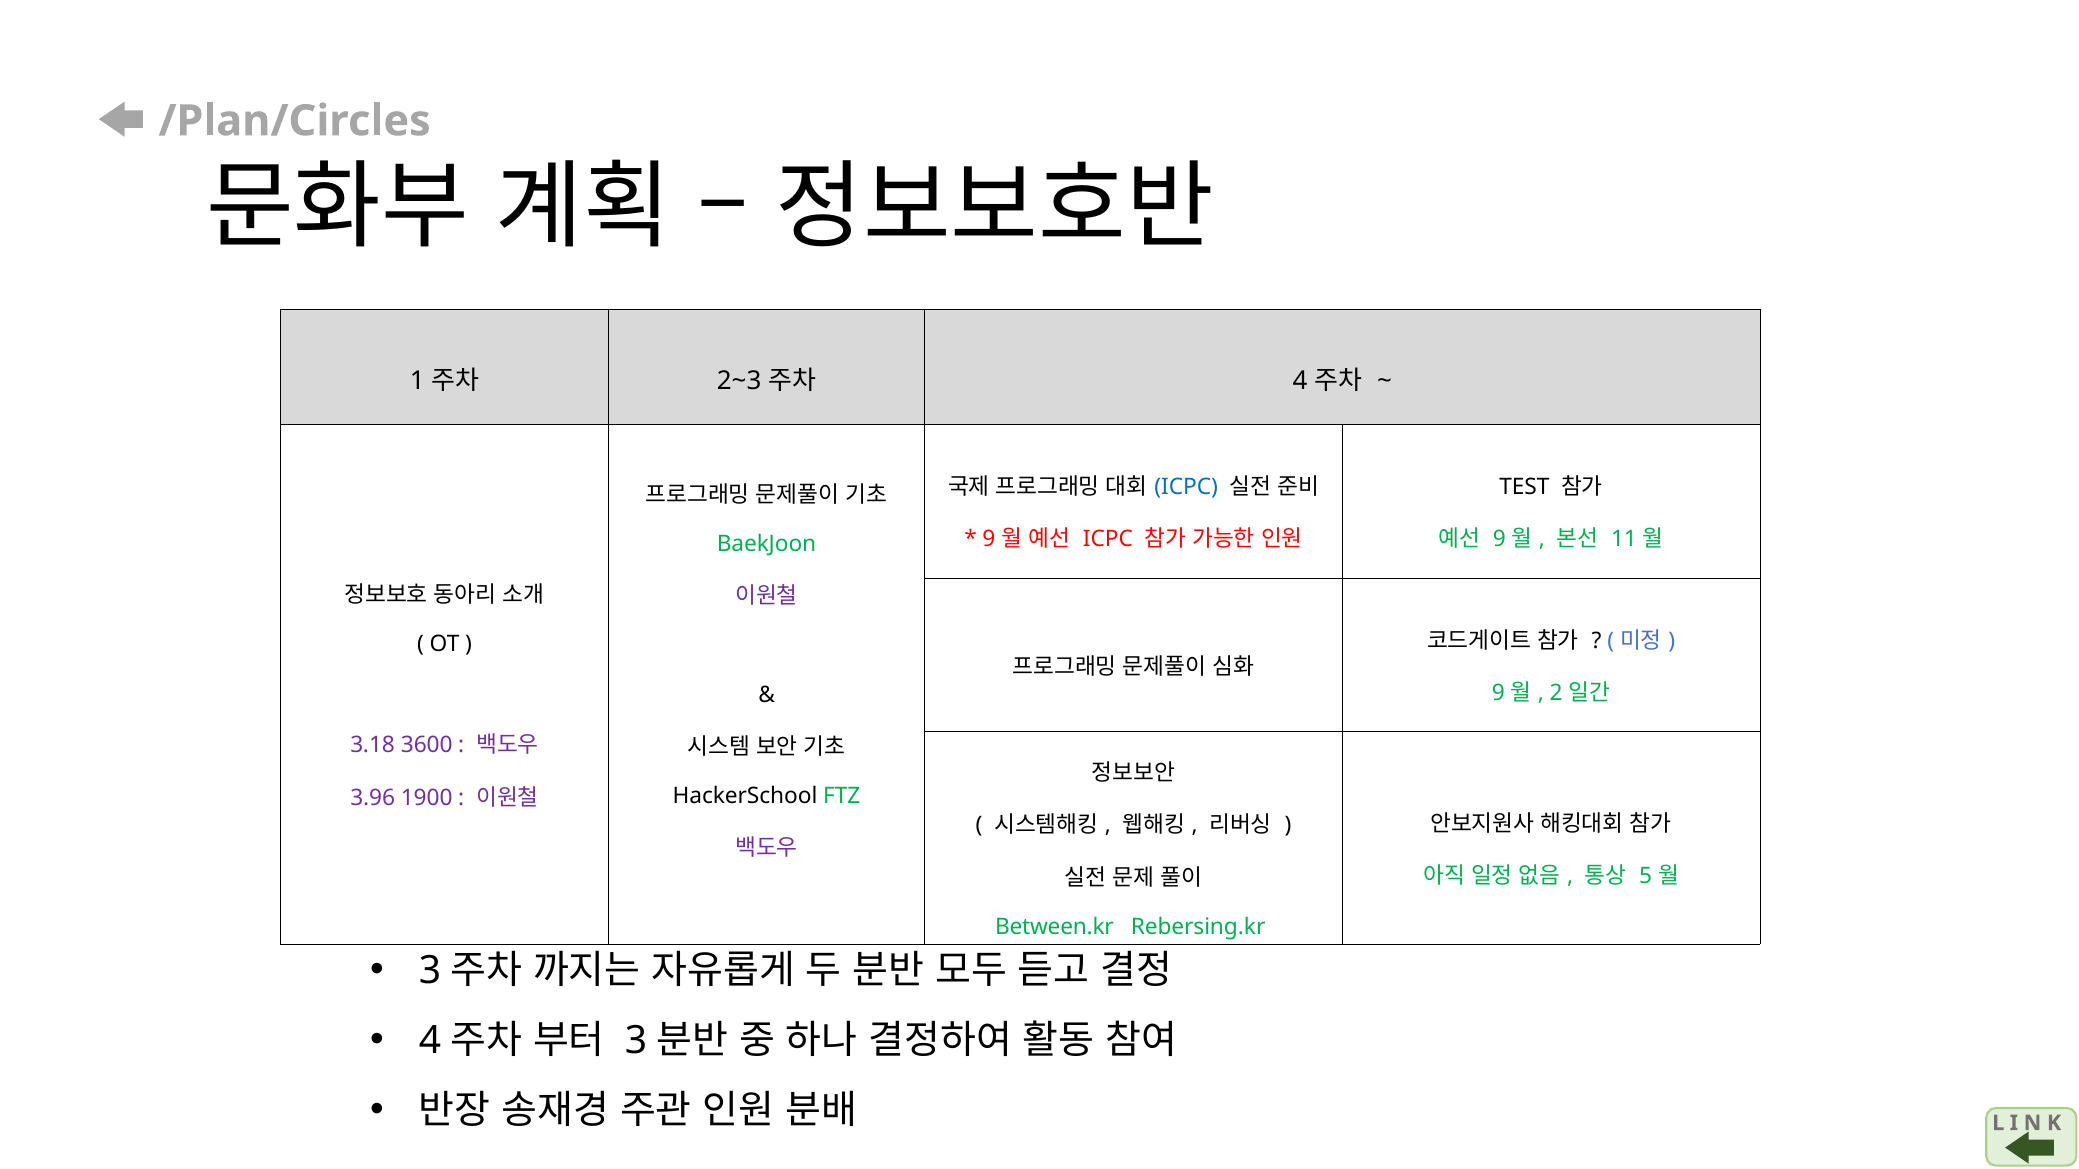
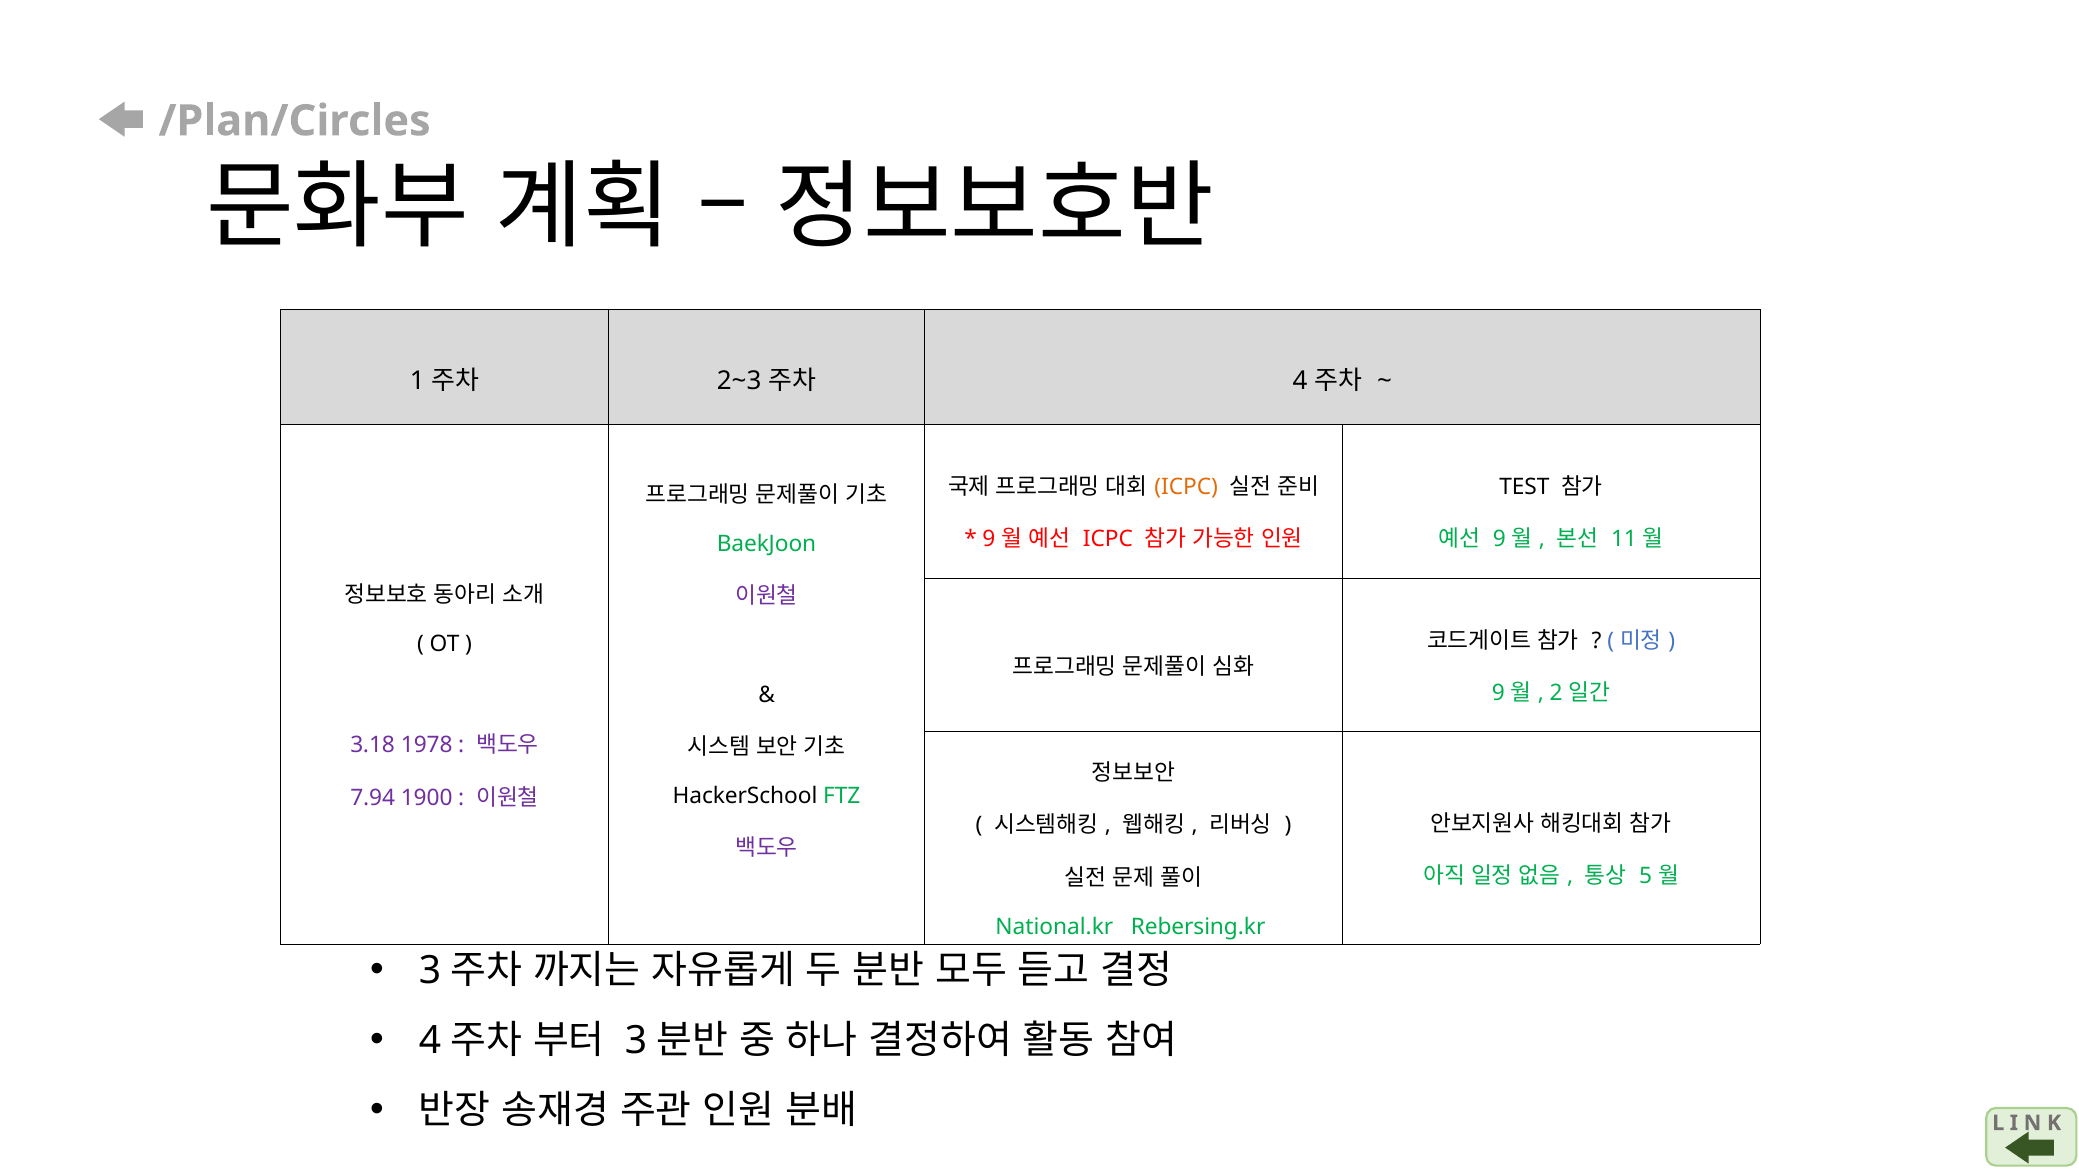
ICPC at (1186, 487) colour: blue -> orange
3600: 3600 -> 1978
3.96: 3.96 -> 7.94
Between.kr: Between.kr -> National.kr
